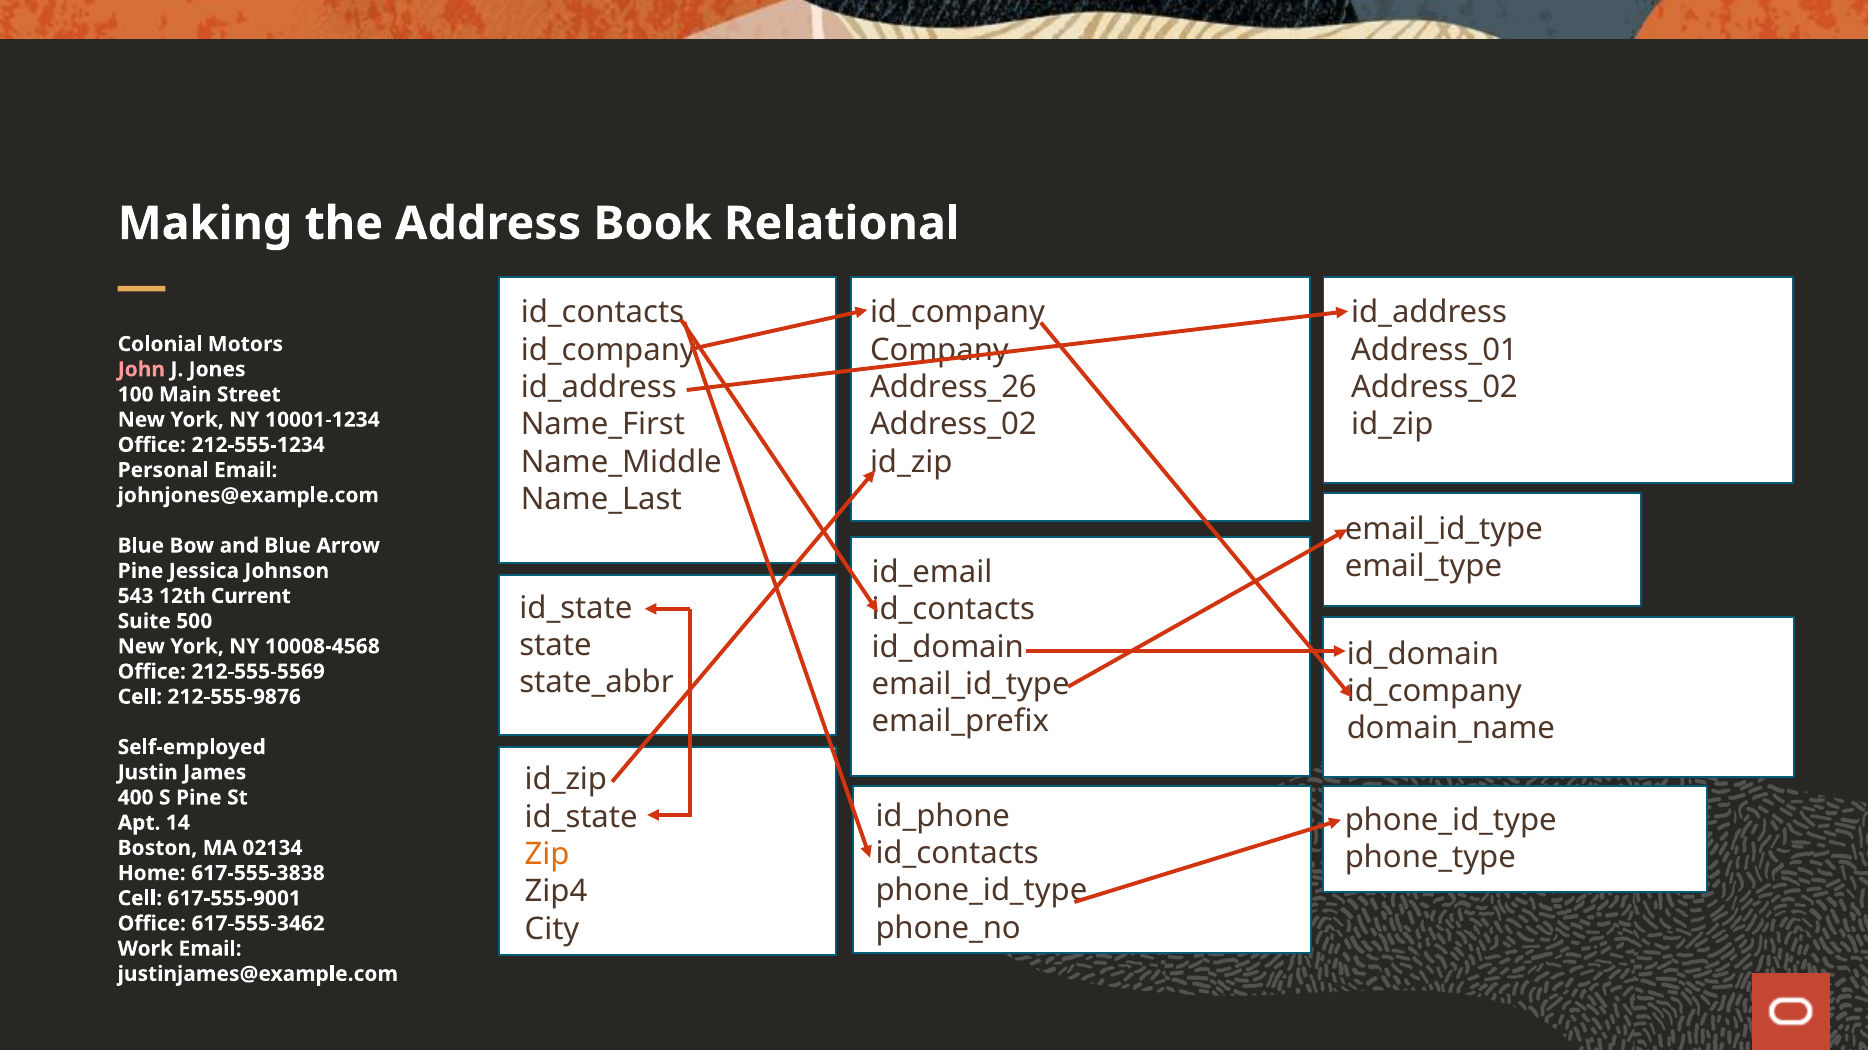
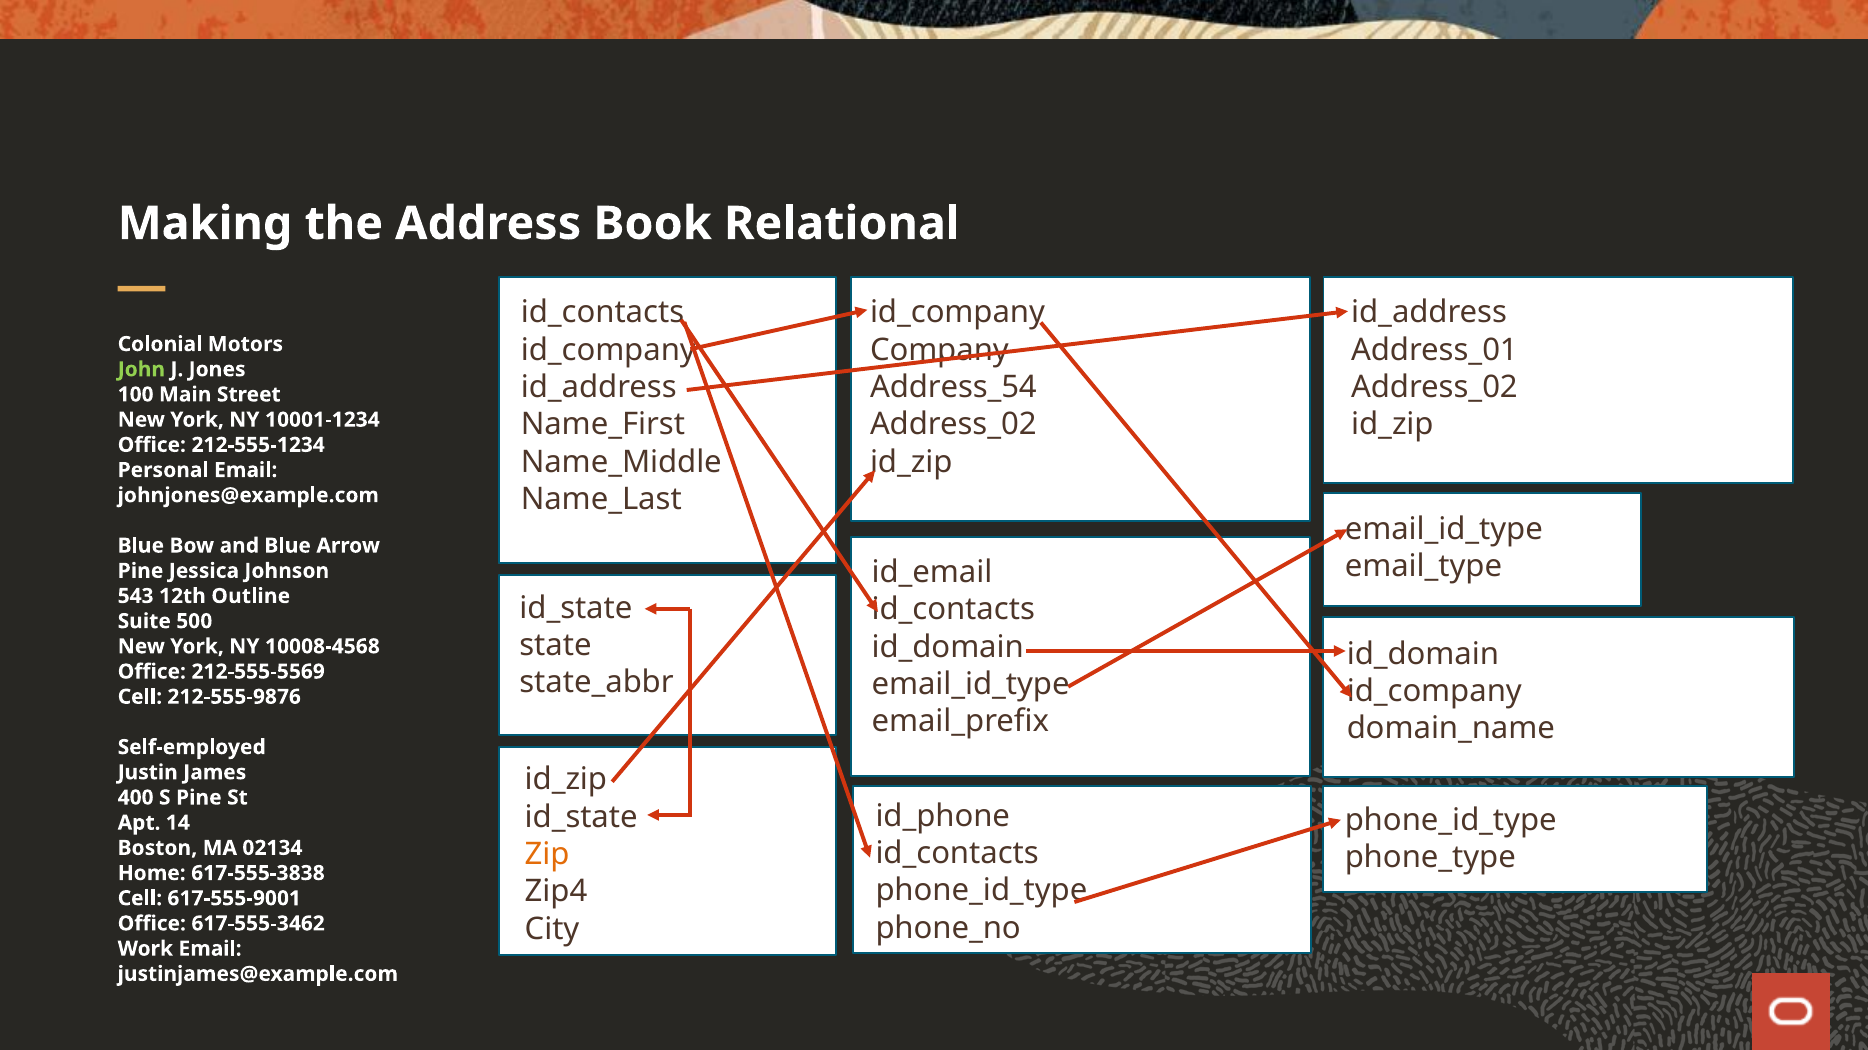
John colour: pink -> light green
Address_26: Address_26 -> Address_54
Current: Current -> Outline
